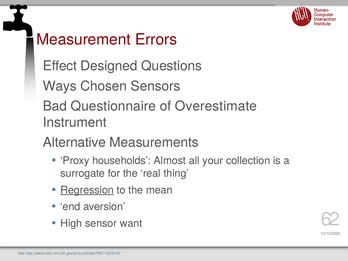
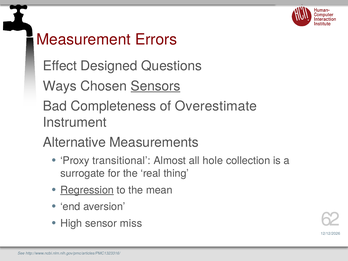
Sensors underline: none -> present
Questionnaire: Questionnaire -> Completeness
households: households -> transitional
your: your -> hole
want: want -> miss
